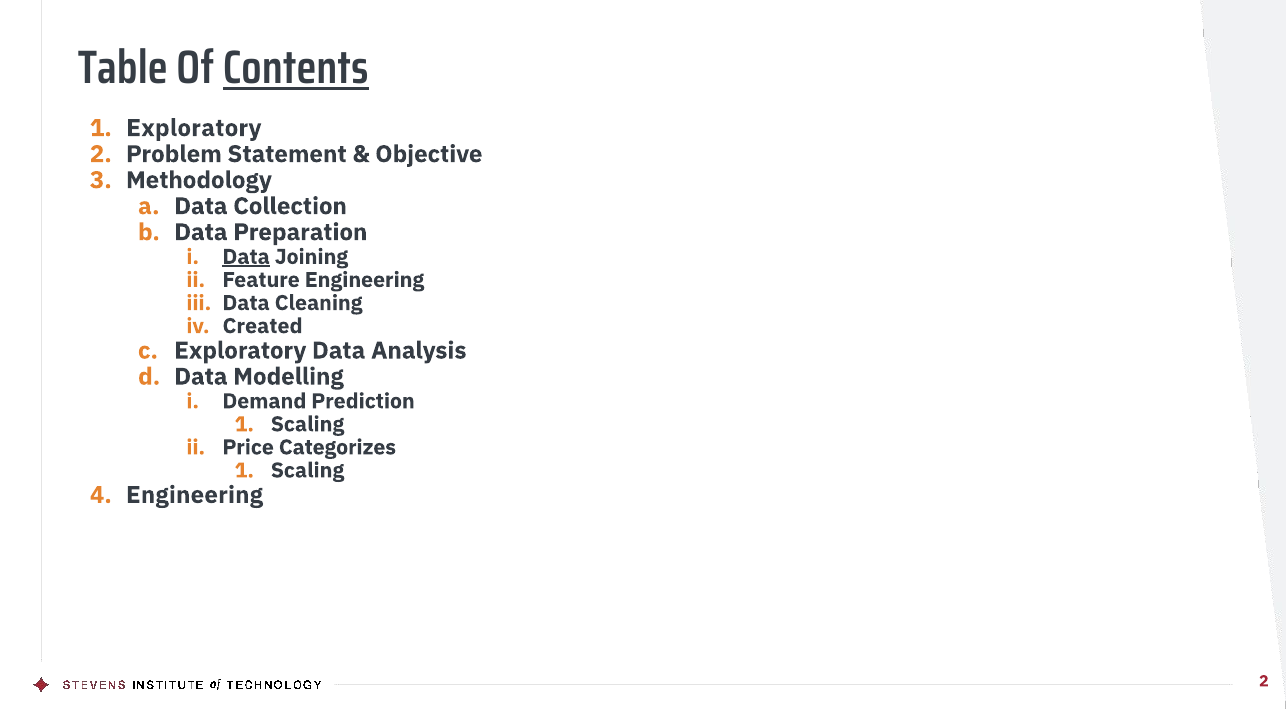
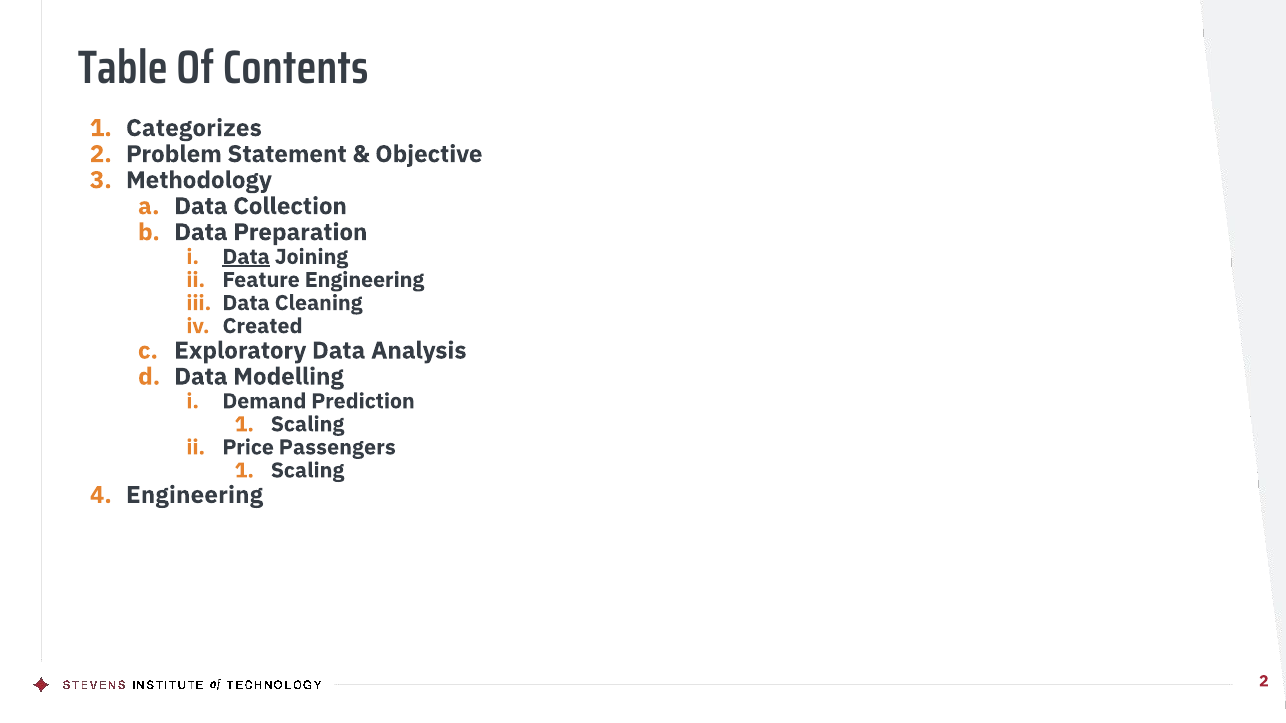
Contents underline: present -> none
Exploratory at (194, 128): Exploratory -> Categorizes
Categorizes: Categorizes -> Passengers
